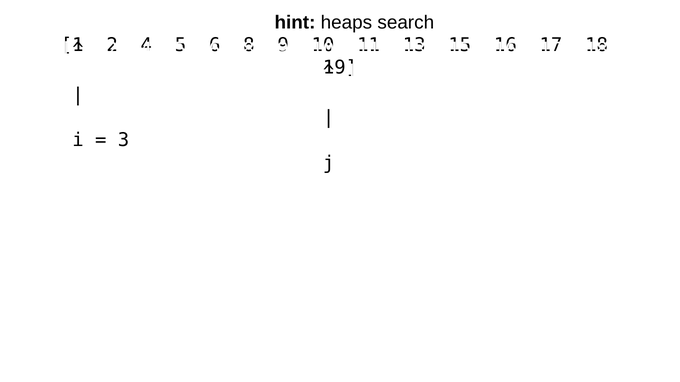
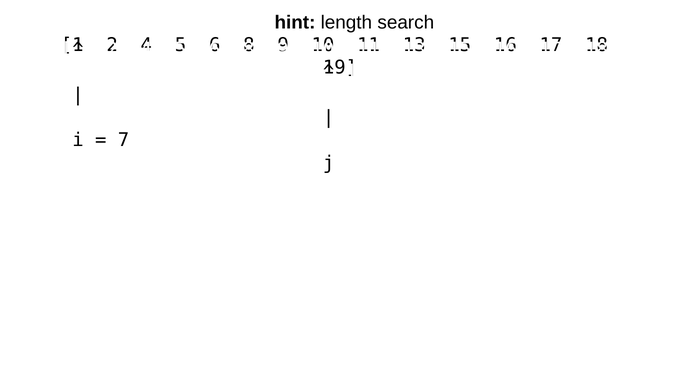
heaps: heaps -> length
3: 3 -> 7
